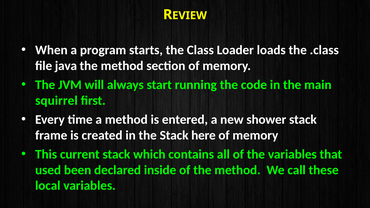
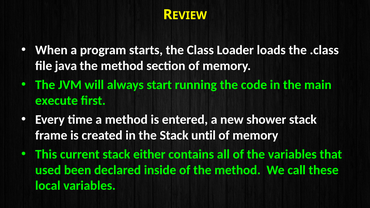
squirrel: squirrel -> execute
here: here -> until
which: which -> either
